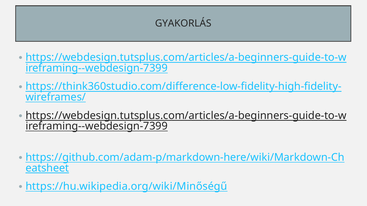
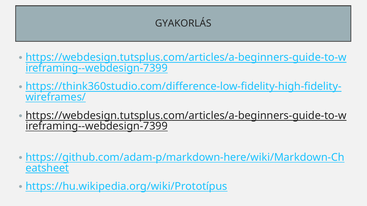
https://hu.wikipedia.org/wiki/Minőségű: https://hu.wikipedia.org/wiki/Minőségű -> https://hu.wikipedia.org/wiki/Prototípus
